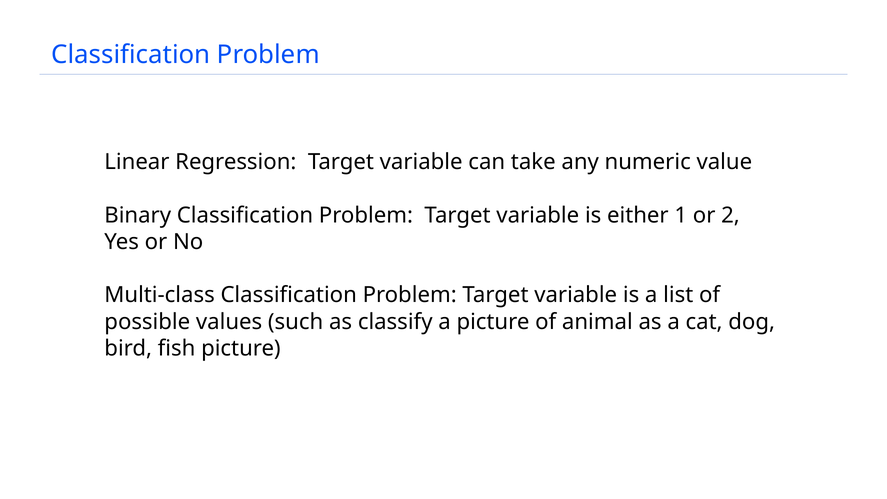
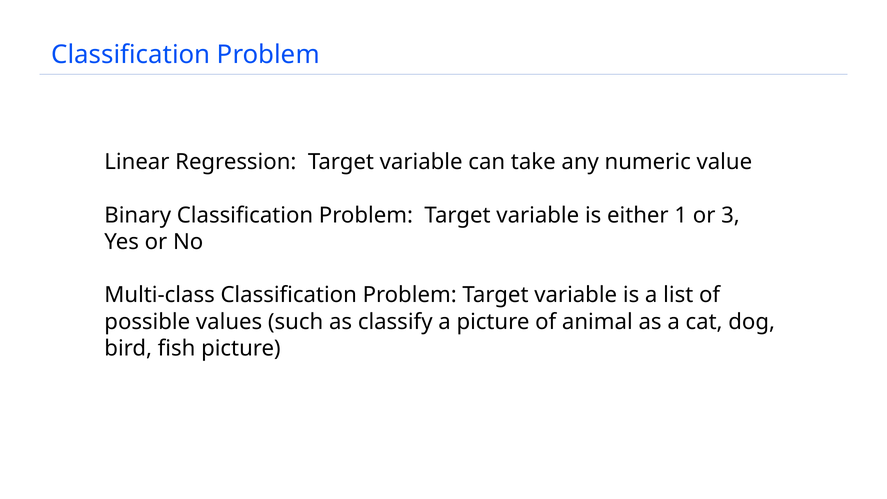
2: 2 -> 3
